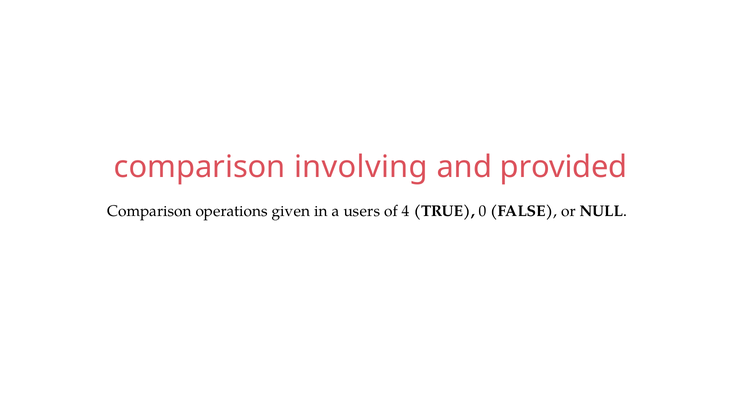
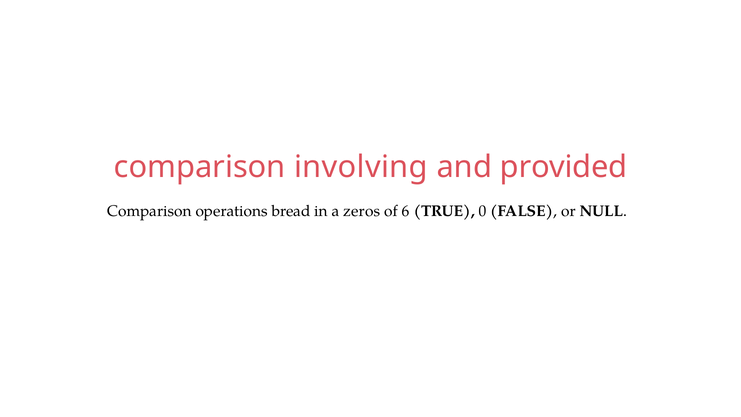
given: given -> bread
users: users -> zeros
4: 4 -> 6
